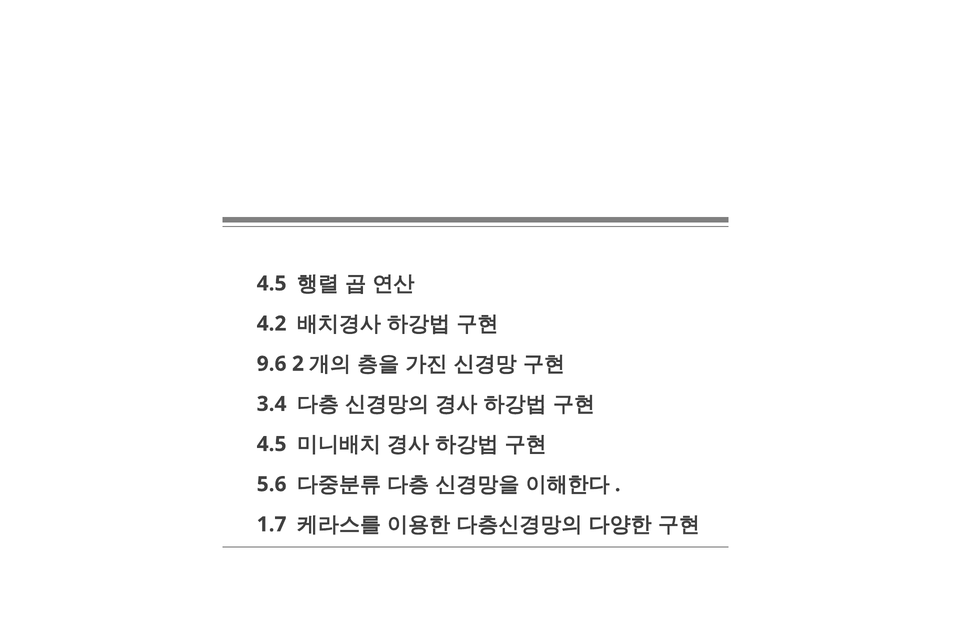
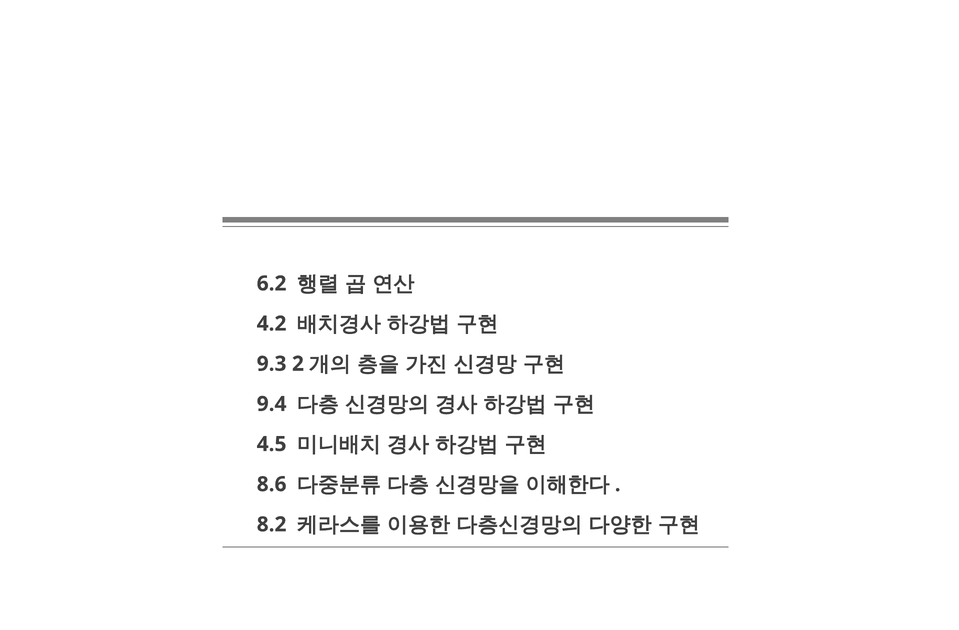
4.5 at (272, 283): 4.5 -> 6.2
9.6: 9.6 -> 9.3
3.4: 3.4 -> 9.4
5.6: 5.6 -> 8.6
1.7: 1.7 -> 8.2
